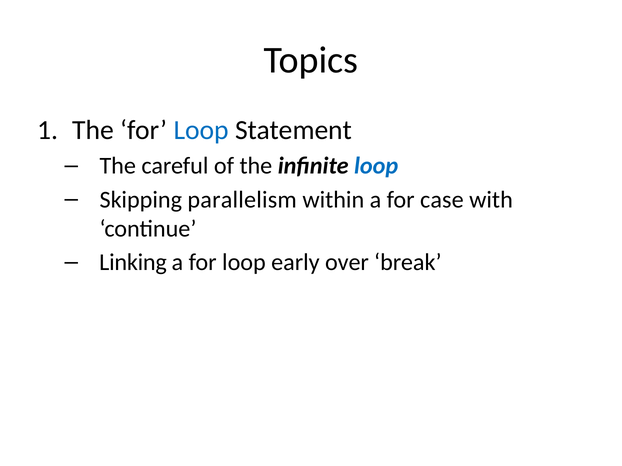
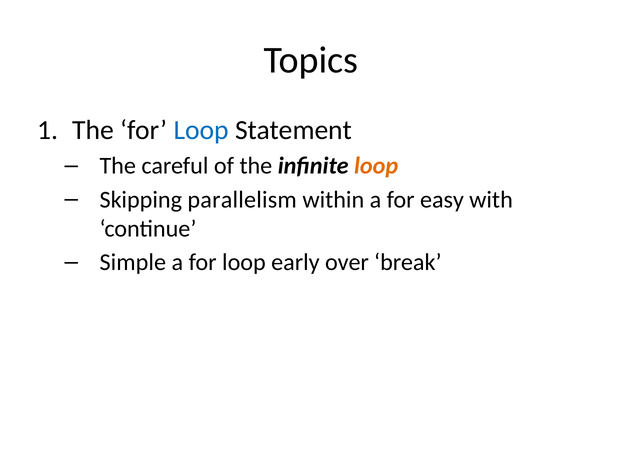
loop at (376, 166) colour: blue -> orange
case: case -> easy
Linking: Linking -> Simple
